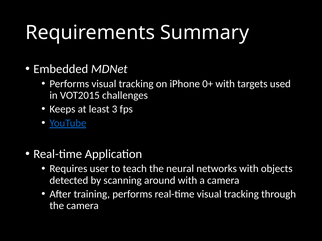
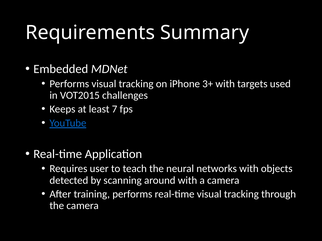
0+: 0+ -> 3+
3: 3 -> 7
